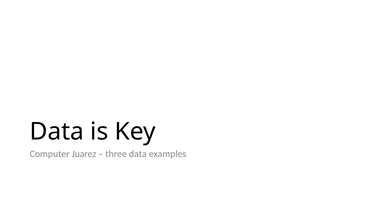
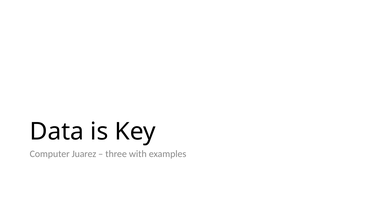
three data: data -> with
